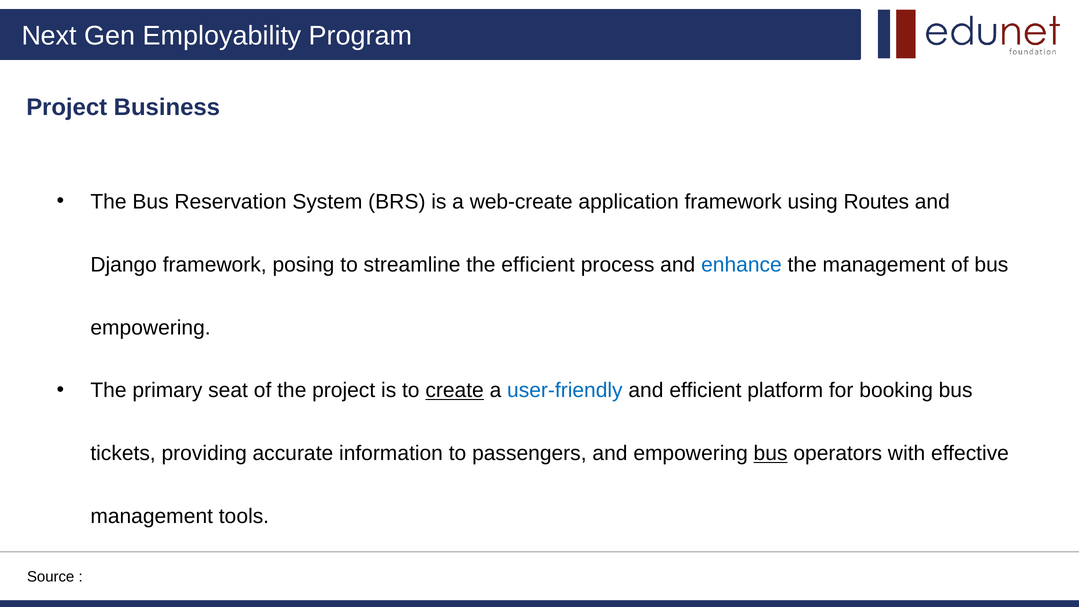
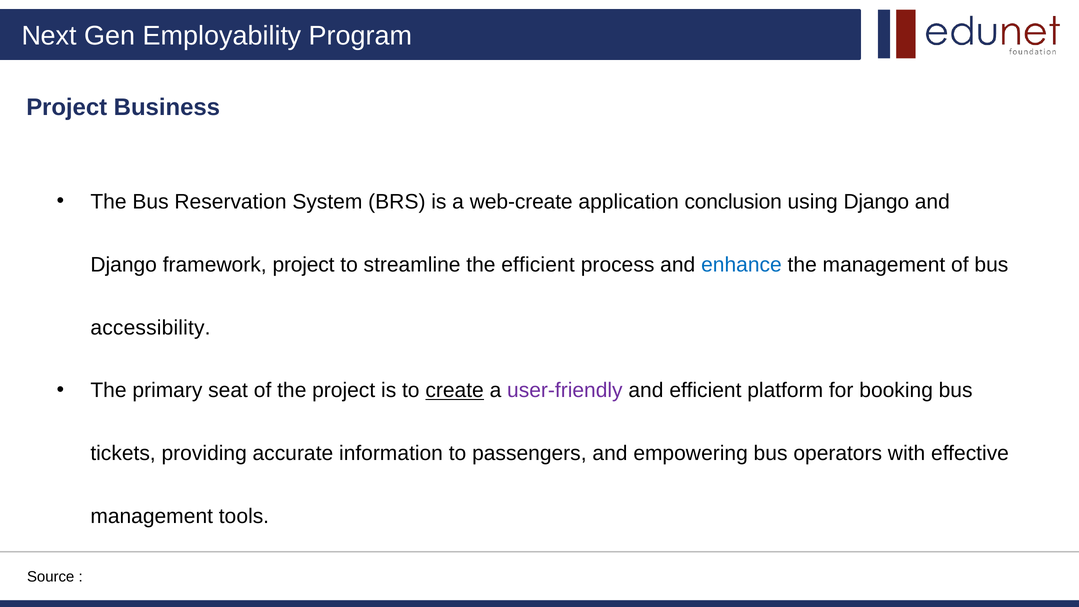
application framework: framework -> conclusion
using Routes: Routes -> Django
framework posing: posing -> project
empowering at (151, 328): empowering -> accessibility
user-friendly colour: blue -> purple
bus at (771, 453) underline: present -> none
